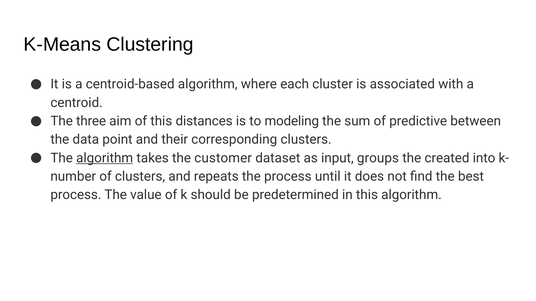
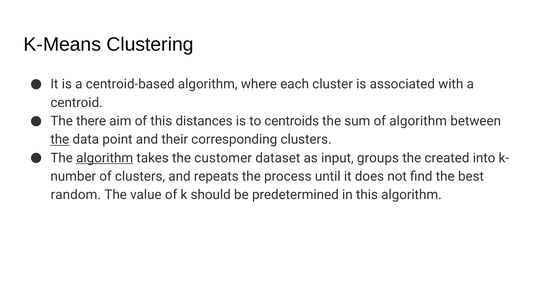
three: three -> there
modeling: modeling -> centroids
of predictive: predictive -> algorithm
the at (60, 140) underline: none -> present
process at (76, 195): process -> random
